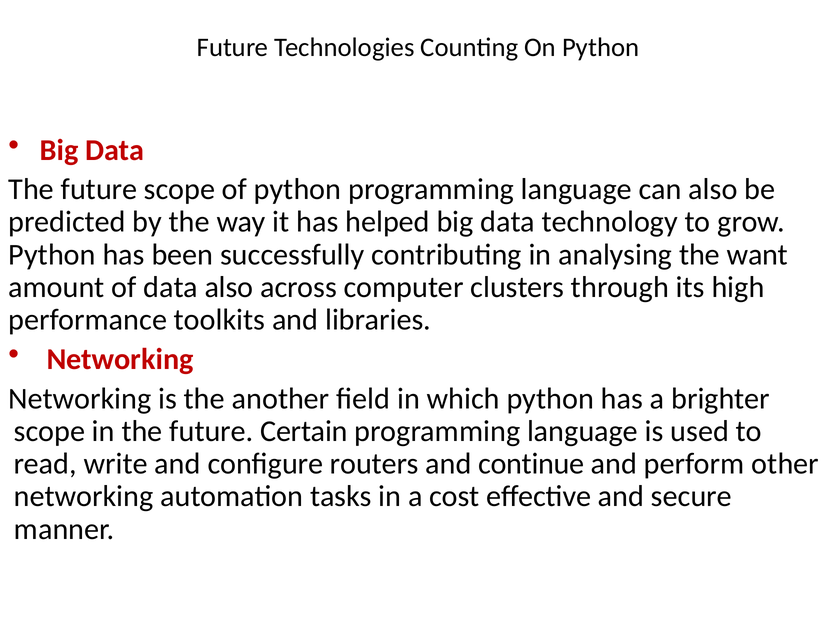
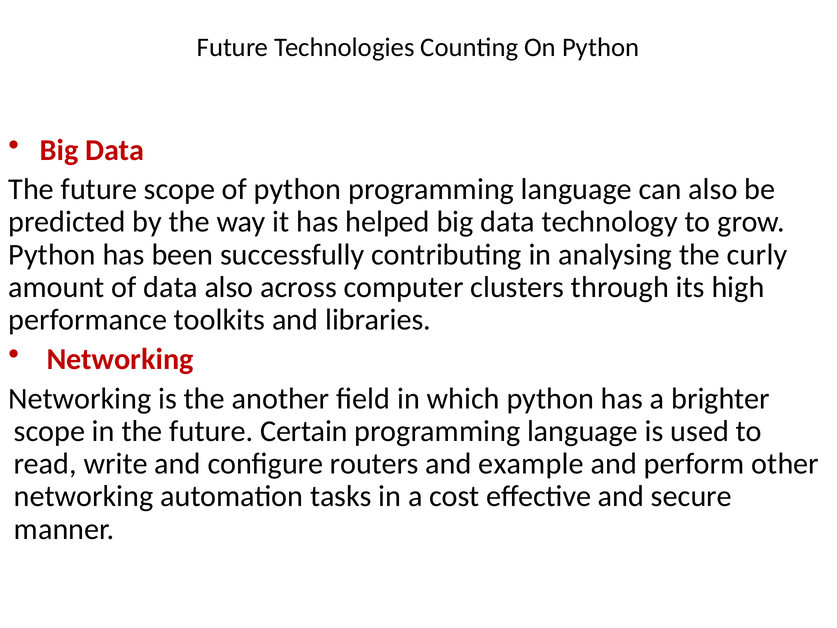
want: want -> curly
continue: continue -> example
